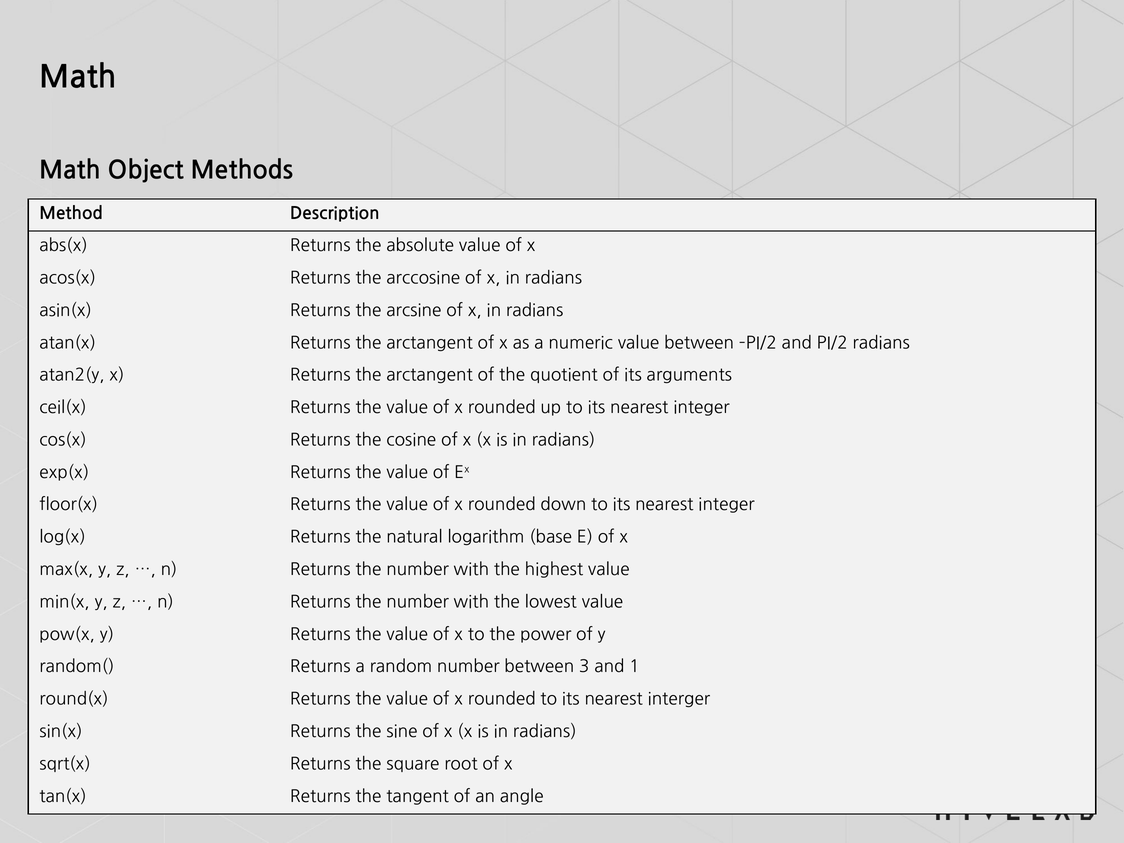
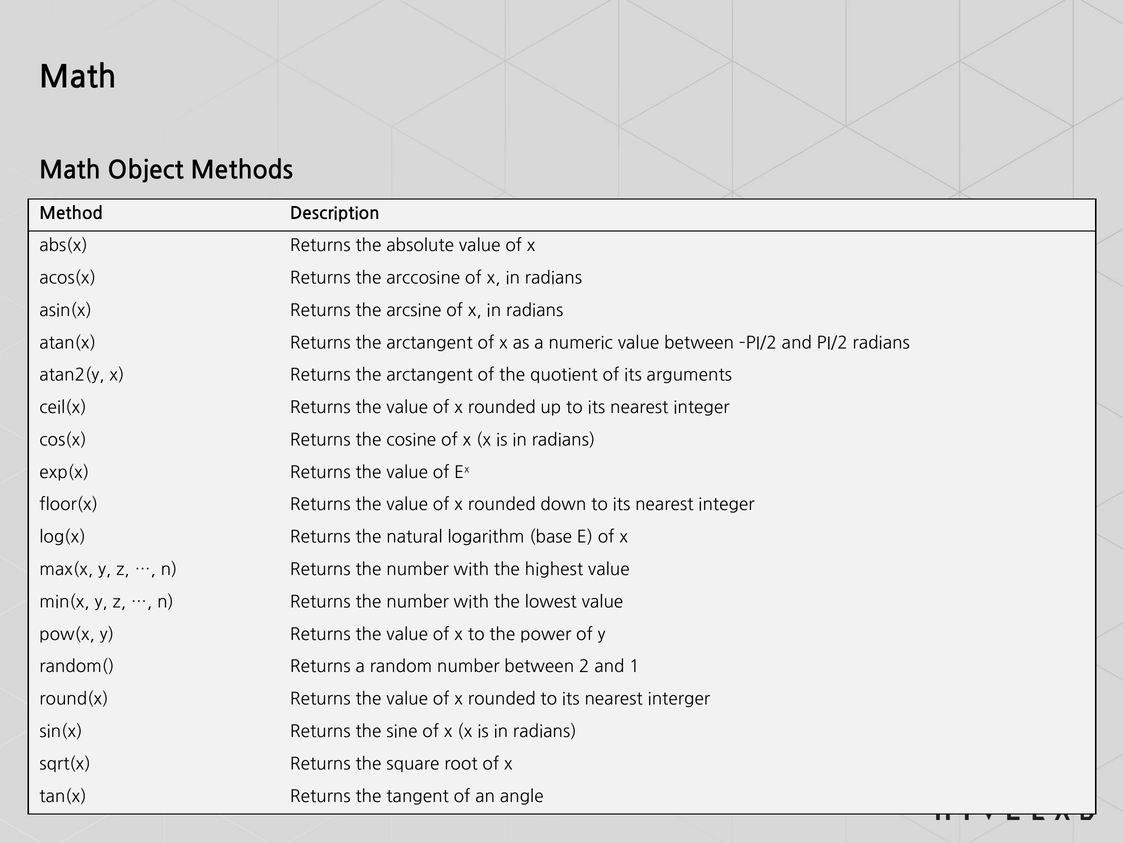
3: 3 -> 2
